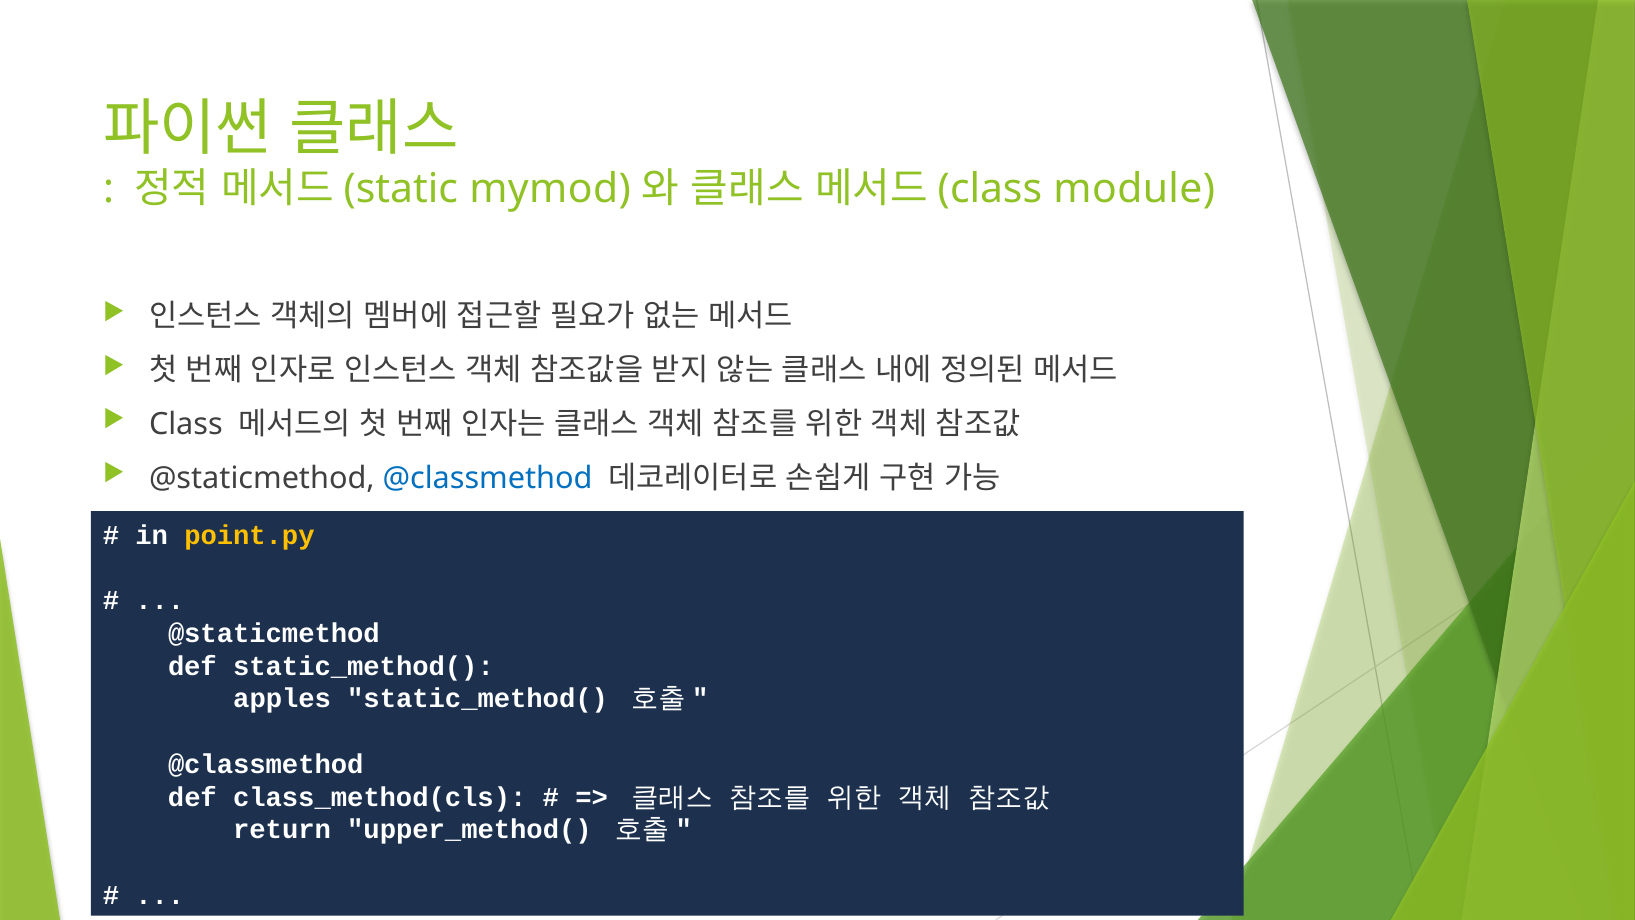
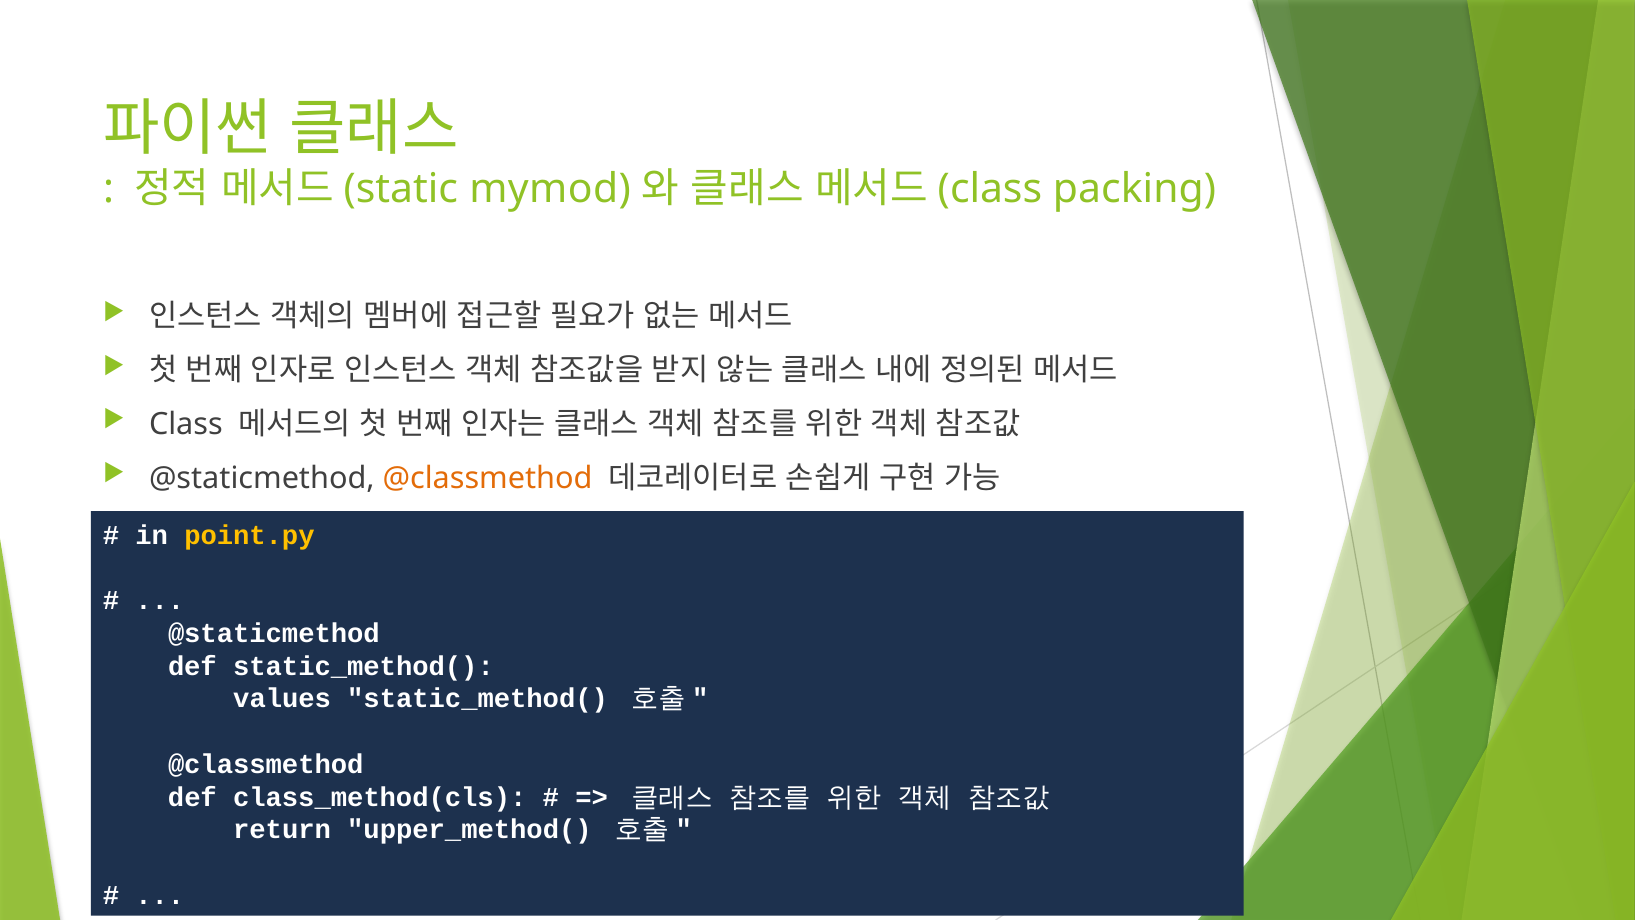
module: module -> packing
@classmethod at (488, 478) colour: blue -> orange
apples: apples -> values
